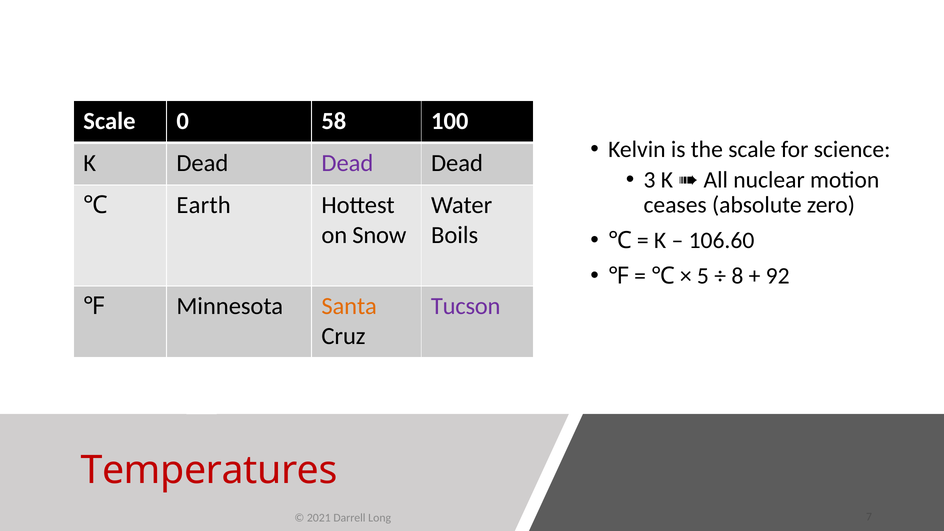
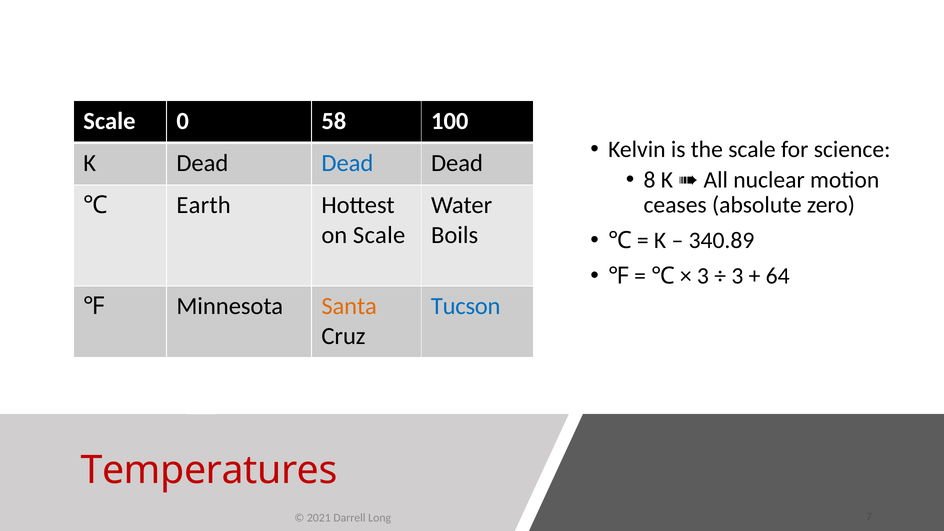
Dead at (347, 163) colour: purple -> blue
3: 3 -> 8
on Snow: Snow -> Scale
106.60: 106.60 -> 340.89
5 at (703, 276): 5 -> 3
8 at (737, 276): 8 -> 3
92: 92 -> 64
Tucson colour: purple -> blue
